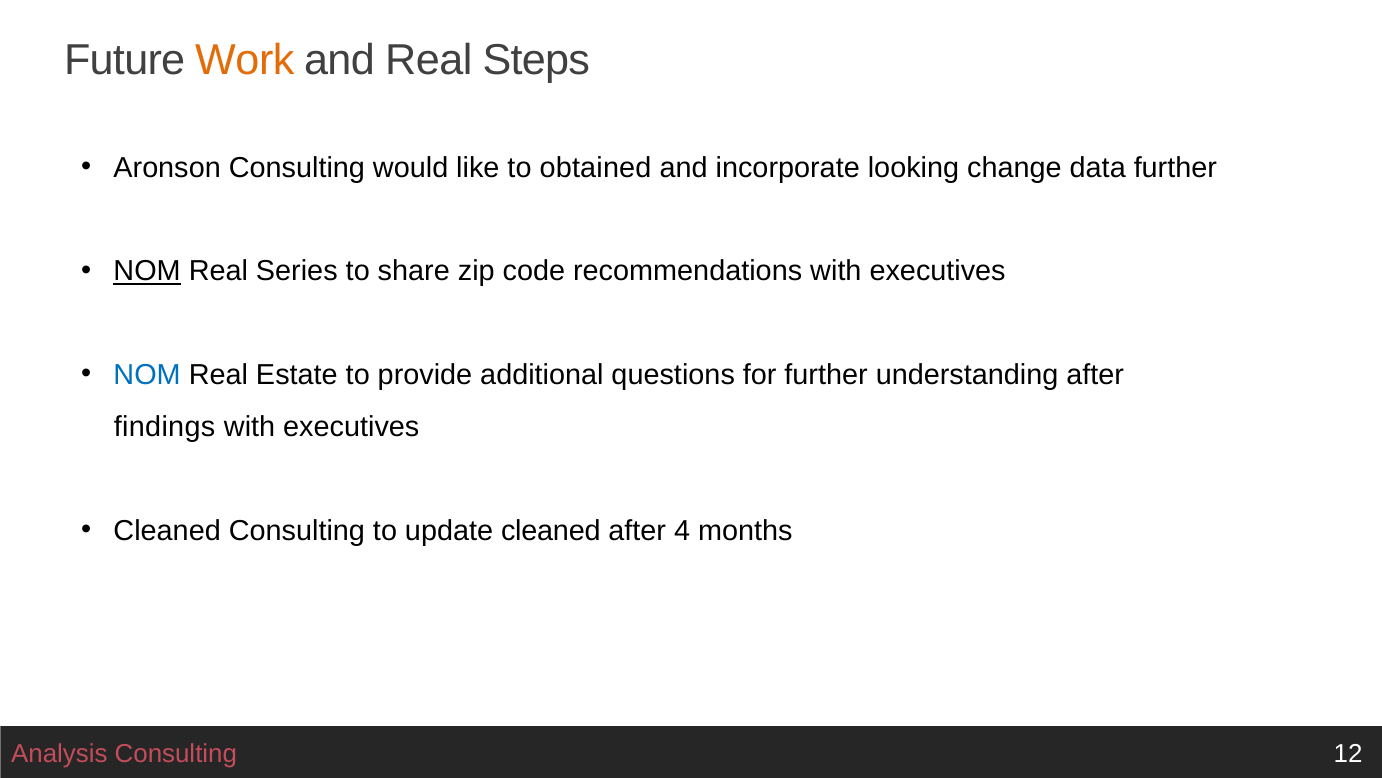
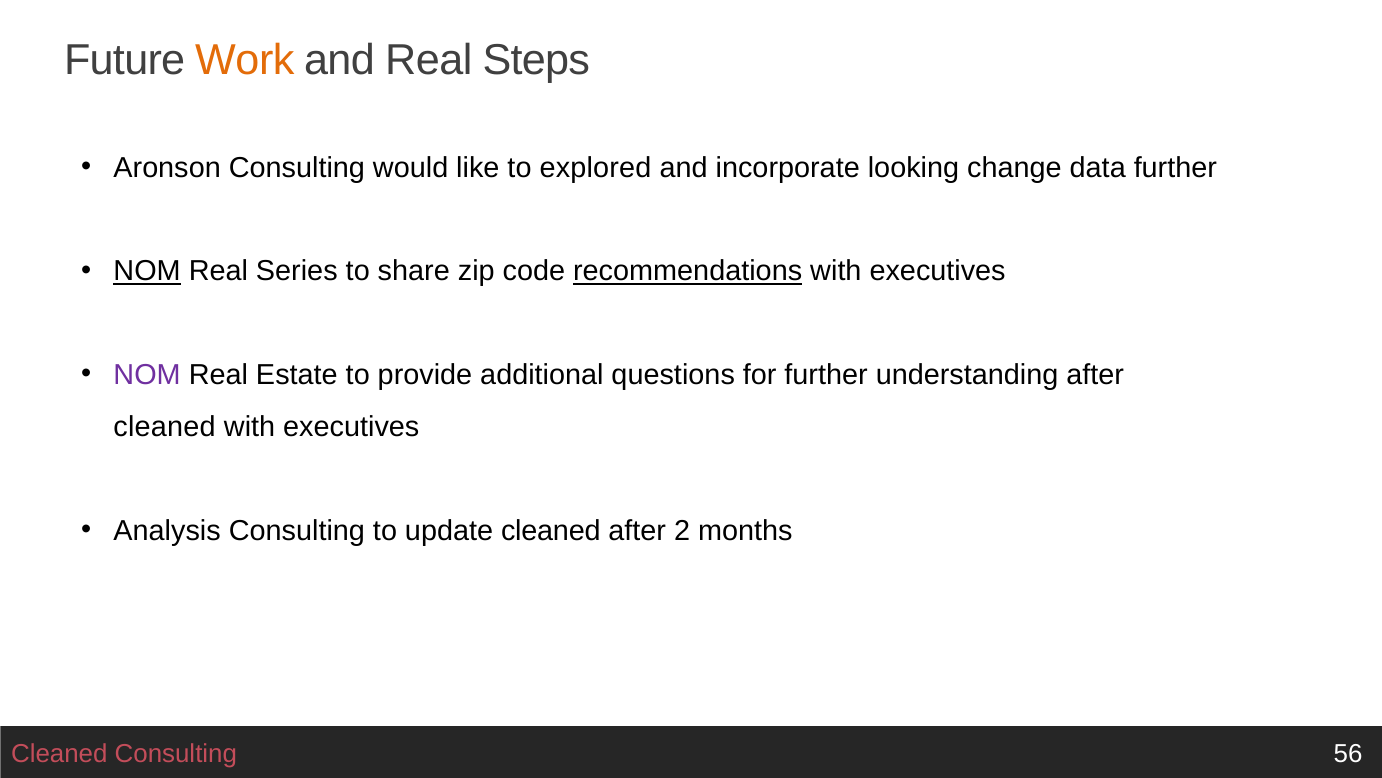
obtained: obtained -> explored
recommendations underline: none -> present
NOM at (147, 375) colour: blue -> purple
findings at (165, 427): findings -> cleaned
Cleaned at (167, 530): Cleaned -> Analysis
4: 4 -> 2
Analysis at (59, 754): Analysis -> Cleaned
12: 12 -> 56
